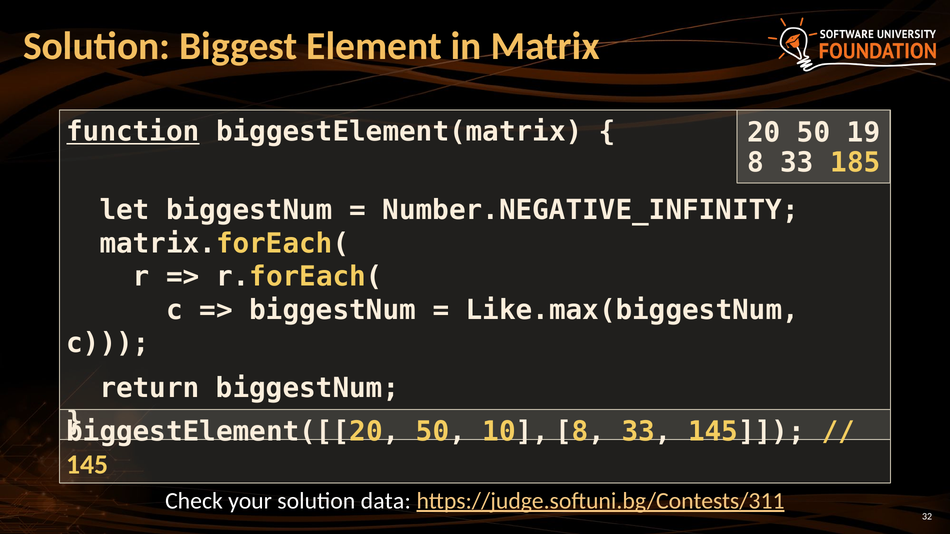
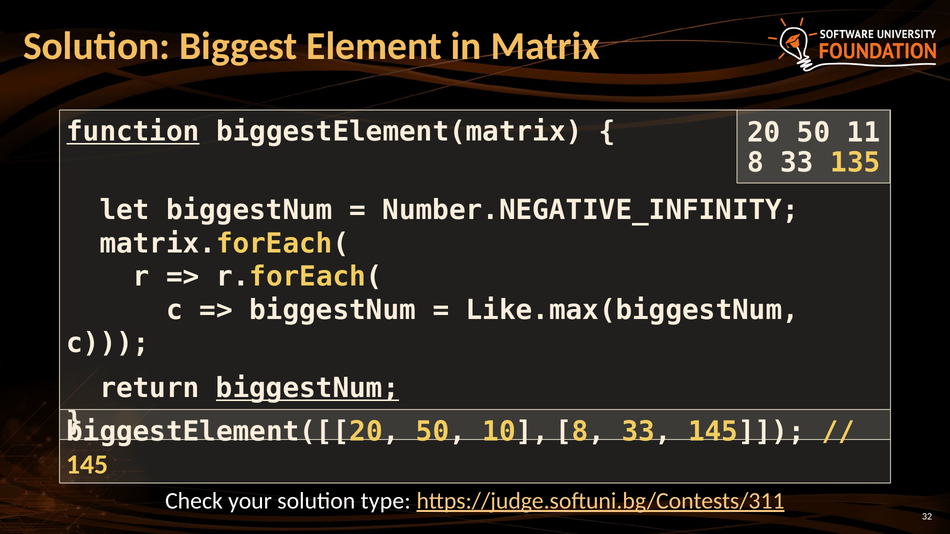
19: 19 -> 11
185: 185 -> 135
biggestNum at (308, 389) underline: none -> present
data: data -> type
